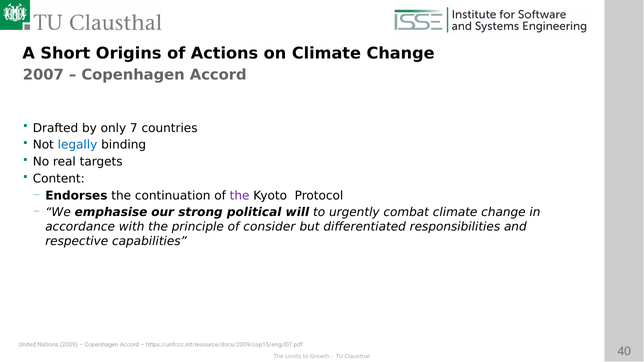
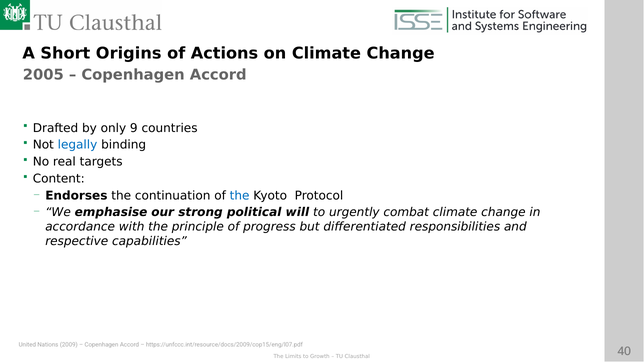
2007: 2007 -> 2005
7: 7 -> 9
the at (240, 196) colour: purple -> blue
consider: consider -> progress
